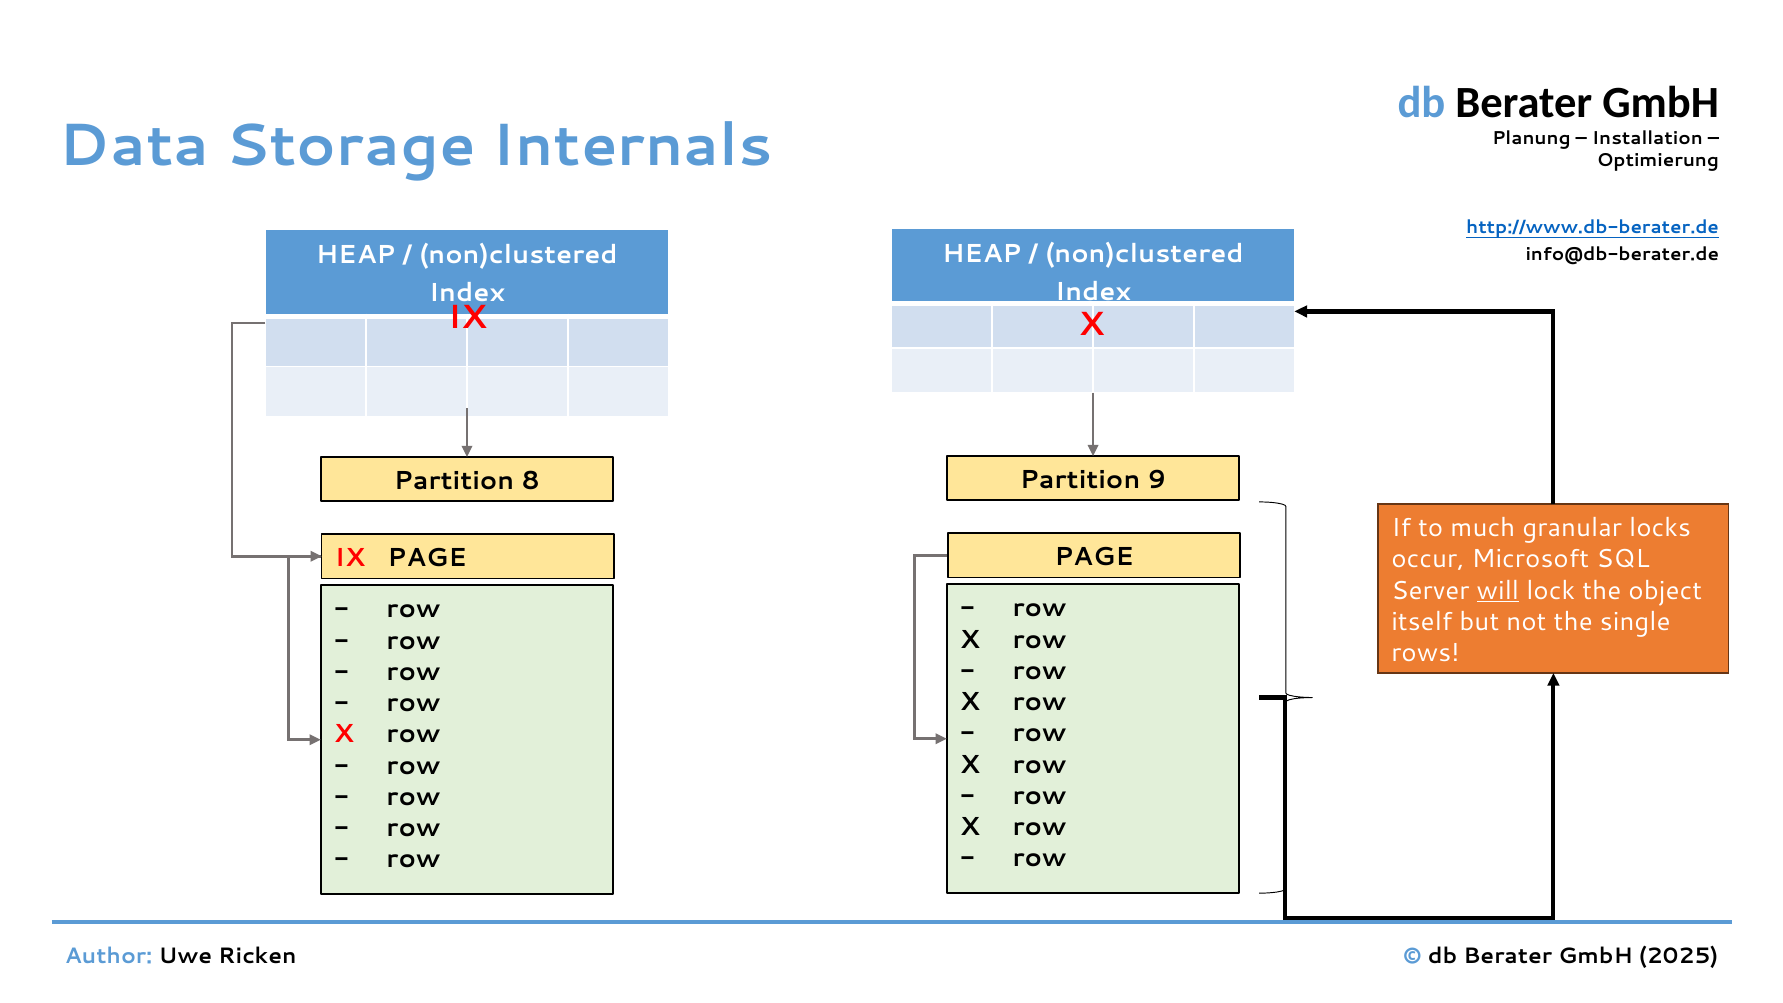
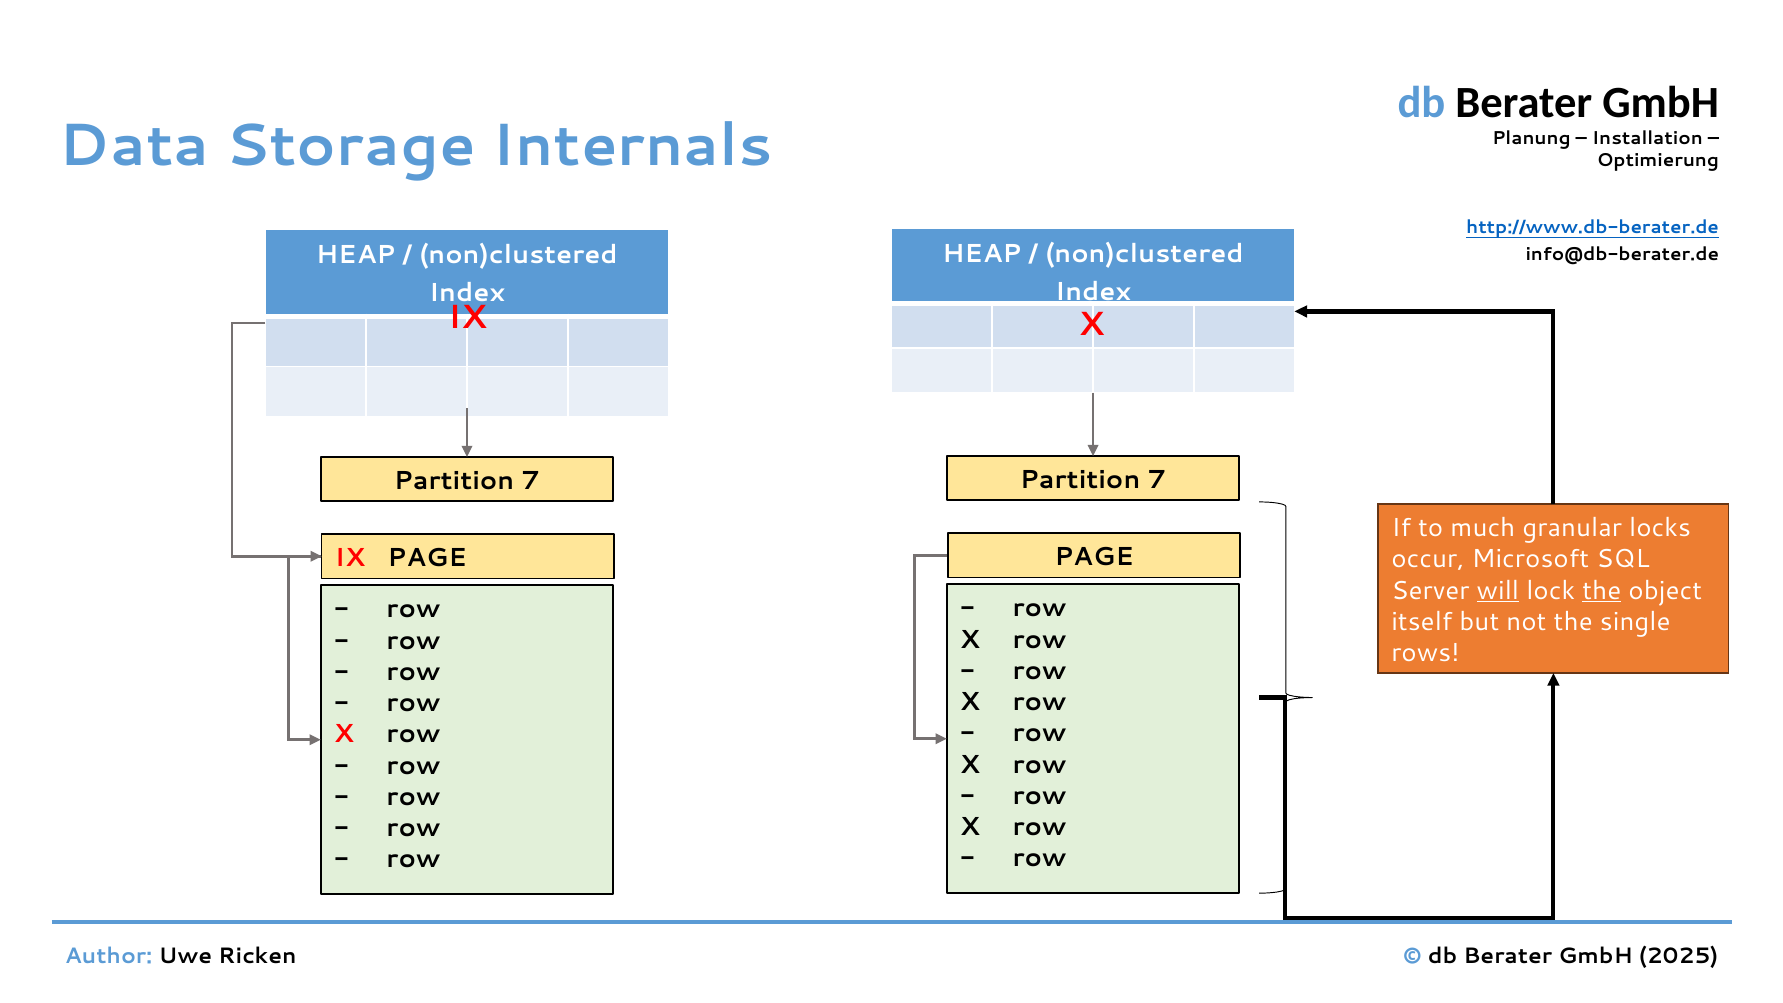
9 at (1157, 480): 9 -> 7
8 at (531, 481): 8 -> 7
the at (1602, 590) underline: none -> present
